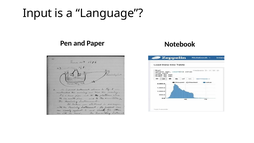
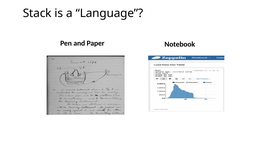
Input: Input -> Stack
